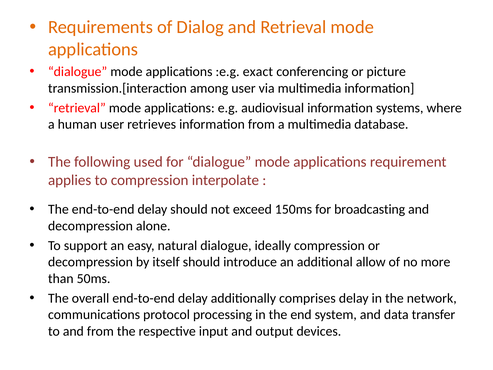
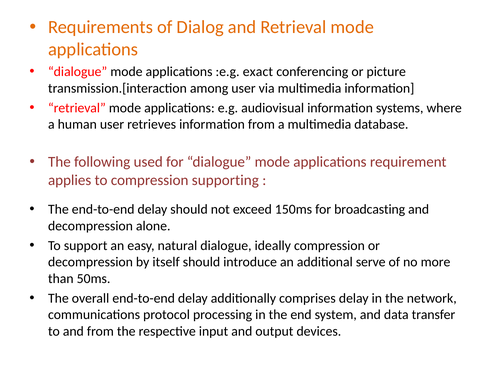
interpolate: interpolate -> supporting
allow: allow -> serve
